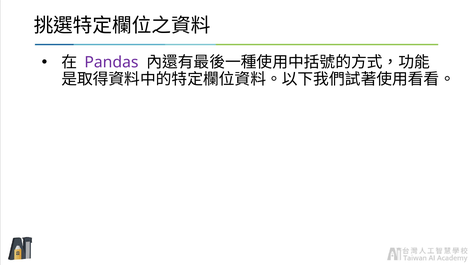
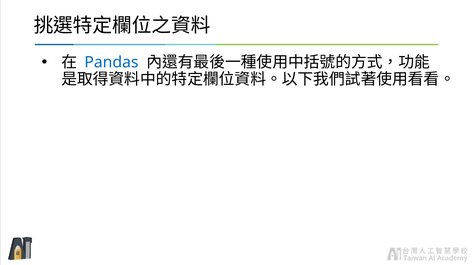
Pandas colour: purple -> blue
